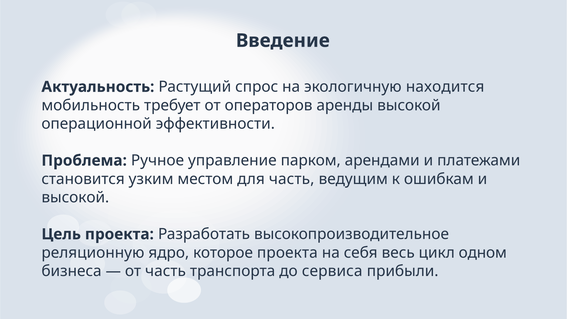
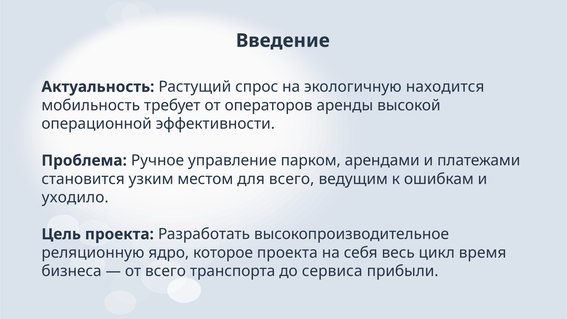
для часть: часть -> всего
высокой at (75, 197): высокой -> уходило
одном: одном -> время
от часть: часть -> всего
